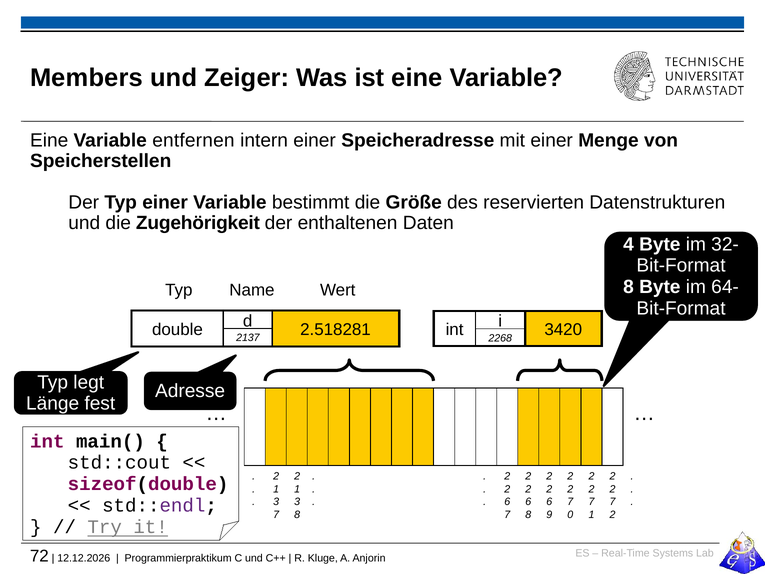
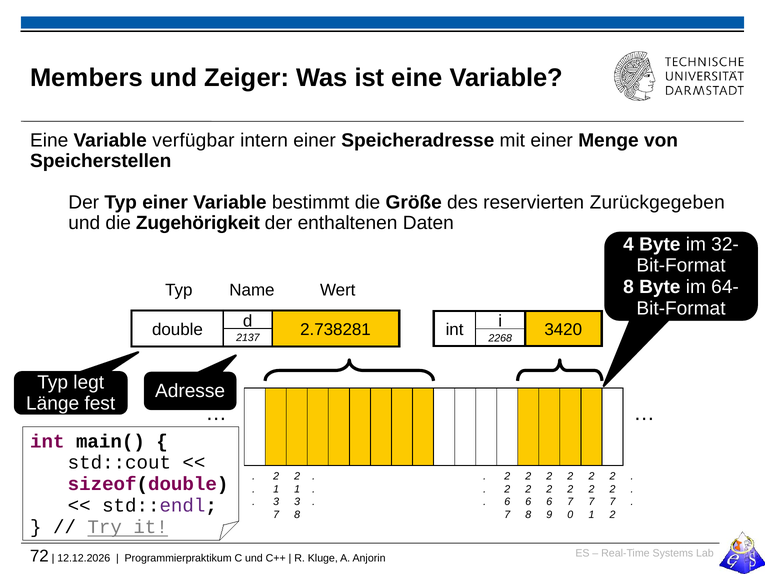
entfernen: entfernen -> verfügbar
Datenstrukturen: Datenstrukturen -> Zurückgegeben
2.518281: 2.518281 -> 2.738281
